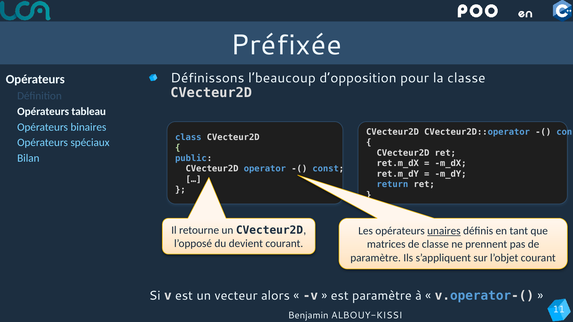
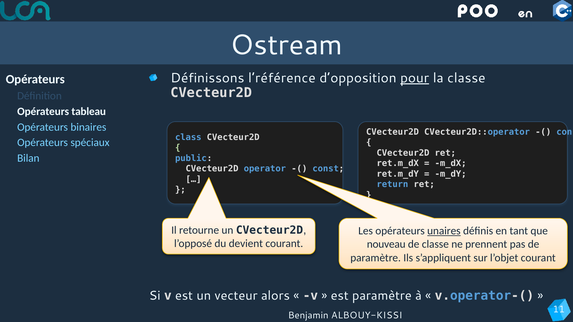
Préfixée: Préfixée -> Ostream
l’beaucoup: l’beaucoup -> l’référence
pour underline: none -> present
matrices: matrices -> nouveau
